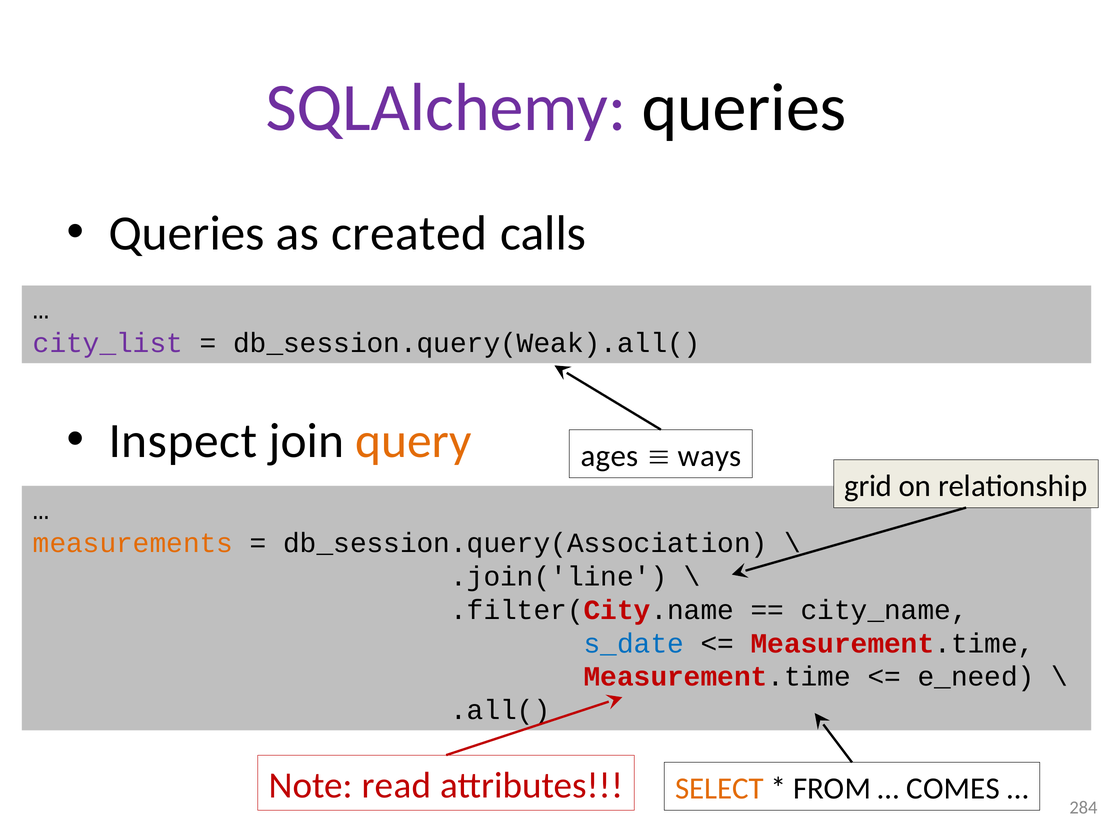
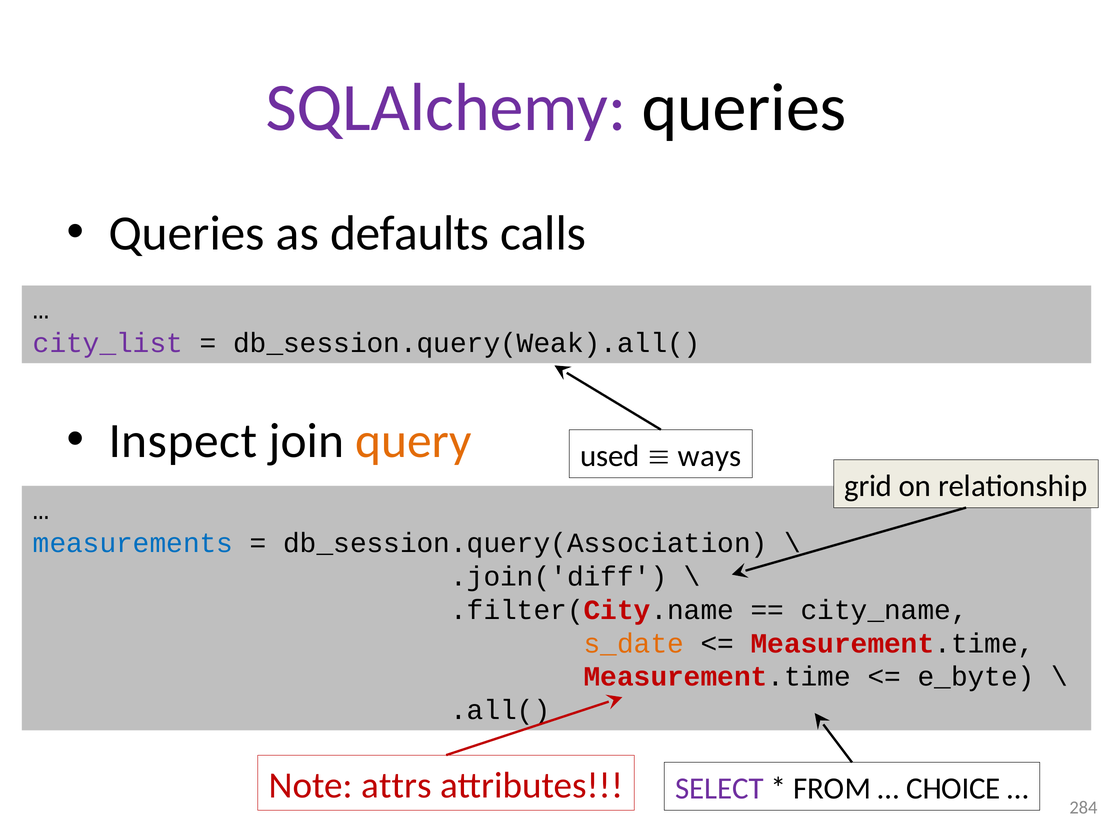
created: created -> defaults
ages: ages -> used
measurements colour: orange -> blue
.join('line: .join('line -> .join('diff
s_date colour: blue -> orange
e_need: e_need -> e_byte
read: read -> attrs
SELECT colour: orange -> purple
COMES: COMES -> CHOICE
